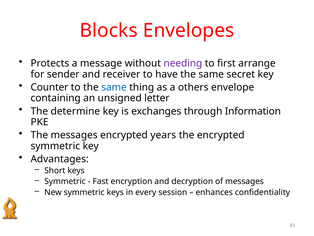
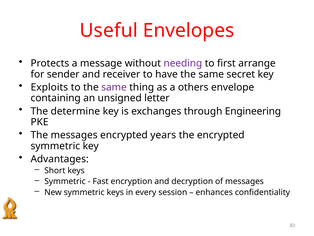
Blocks: Blocks -> Useful
Counter: Counter -> Exploits
same at (114, 87) colour: blue -> purple
Information: Information -> Engineering
